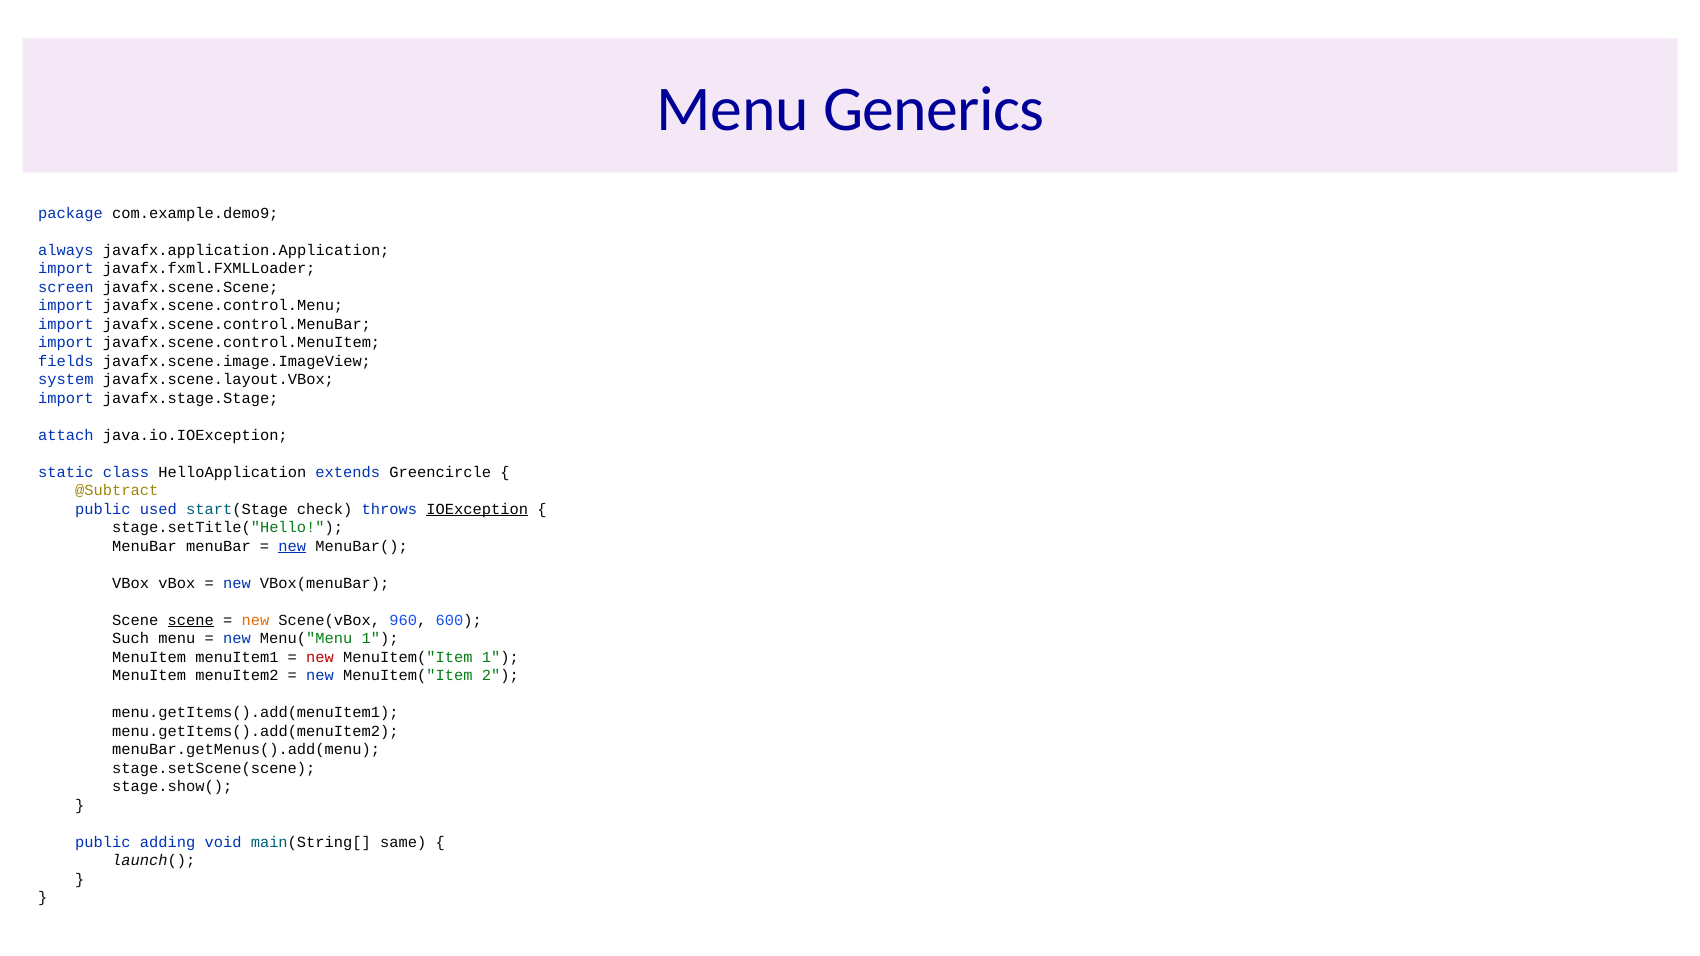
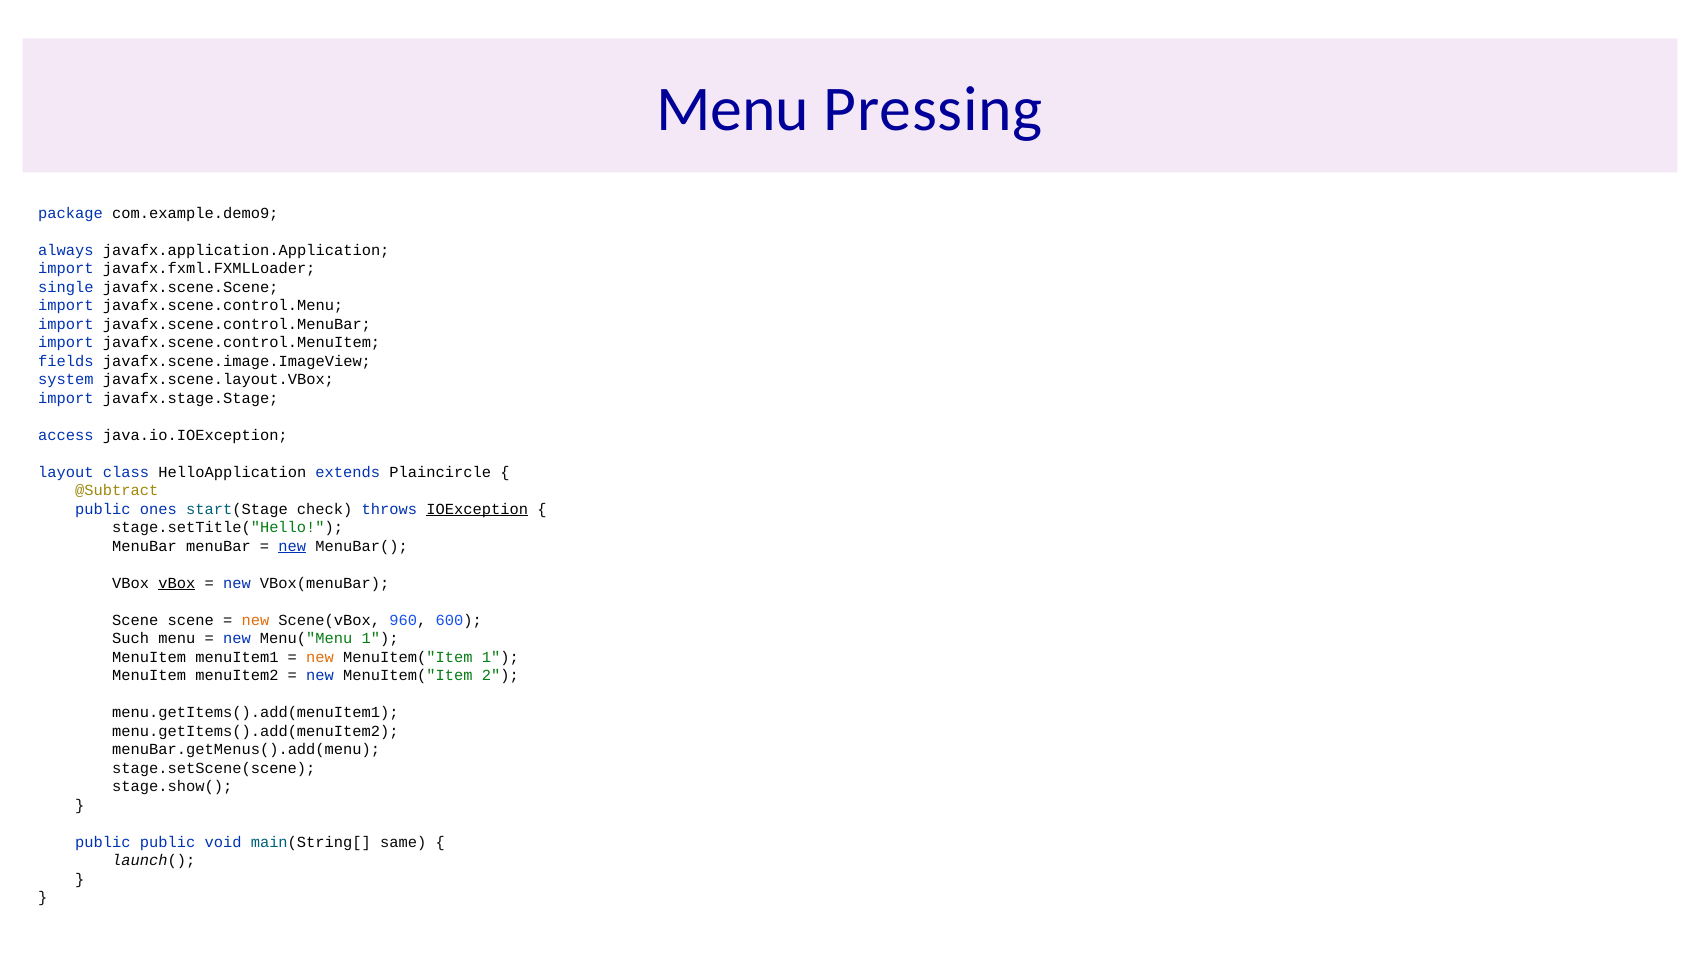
Generics: Generics -> Pressing
screen: screen -> single
attach: attach -> access
static: static -> layout
Greencircle: Greencircle -> Plaincircle
used: used -> ones
vBox at (177, 583) underline: none -> present
scene at (191, 620) underline: present -> none
new at (320, 657) colour: red -> orange
public adding: adding -> public
